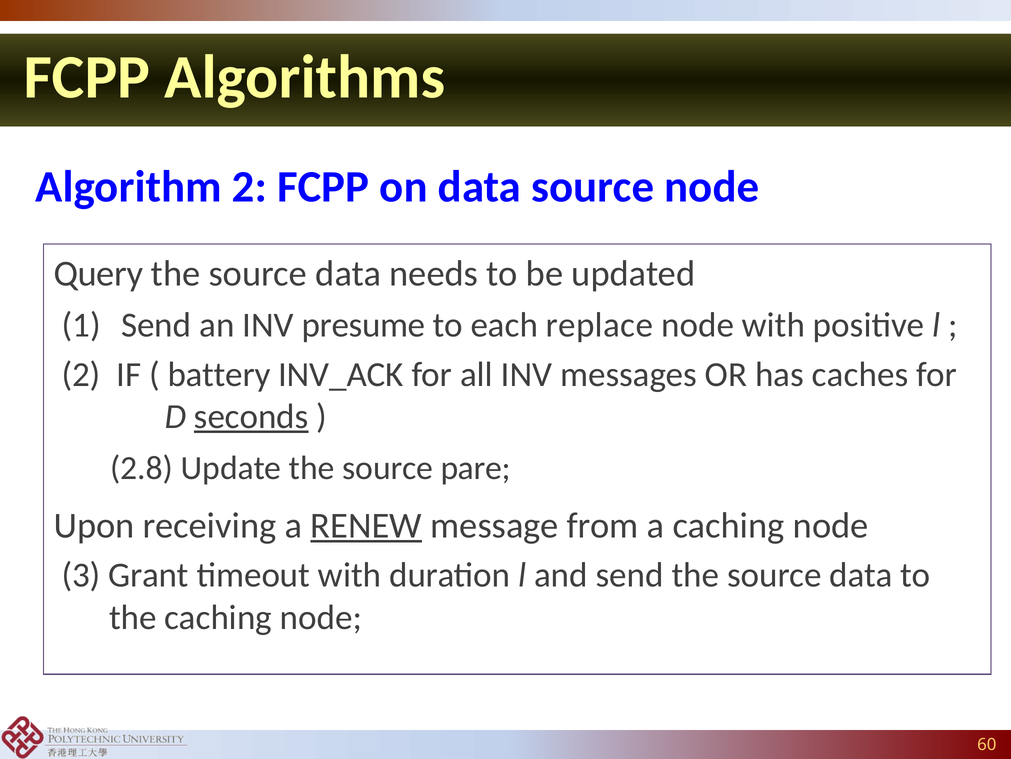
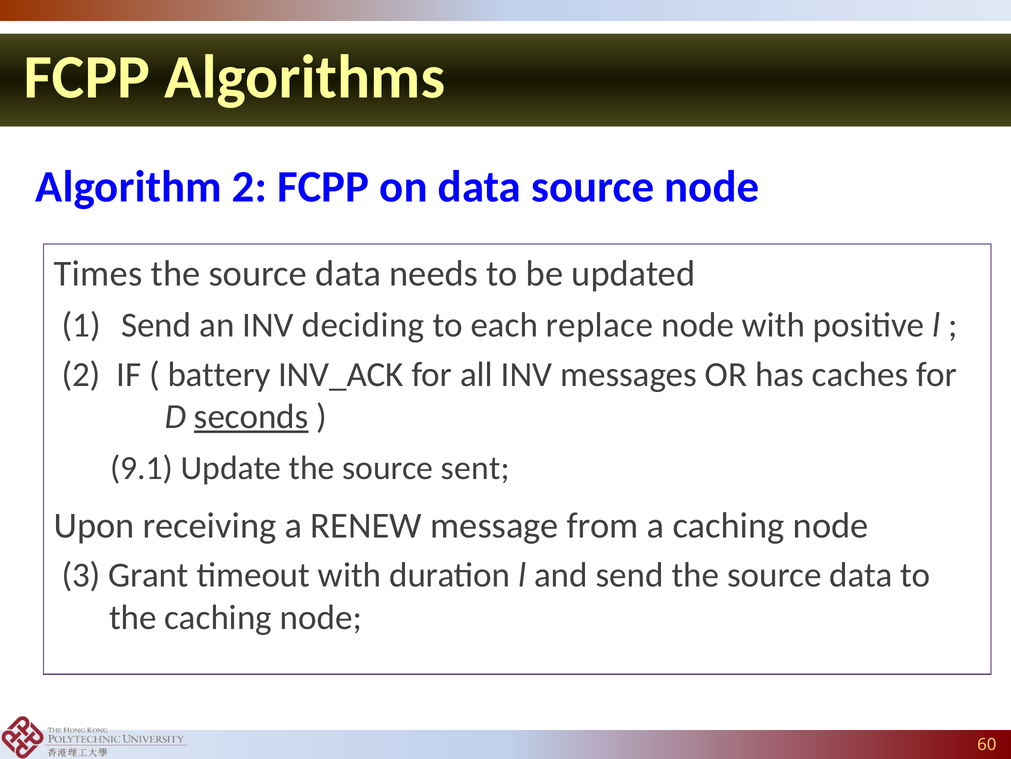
Query: Query -> Times
presume: presume -> deciding
2.8: 2.8 -> 9.1
pare: pare -> sent
RENEW underline: present -> none
